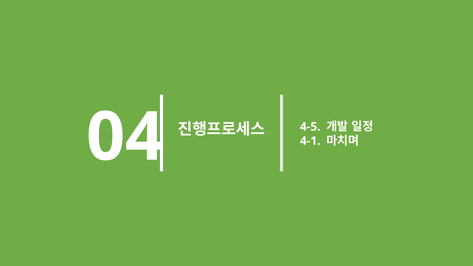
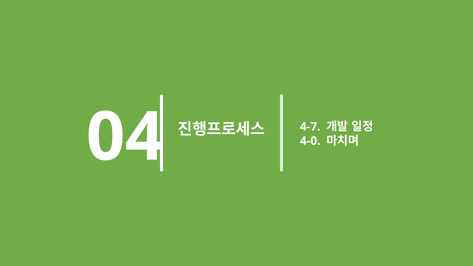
4-5: 4-5 -> 4-7
4-1: 4-1 -> 4-0
